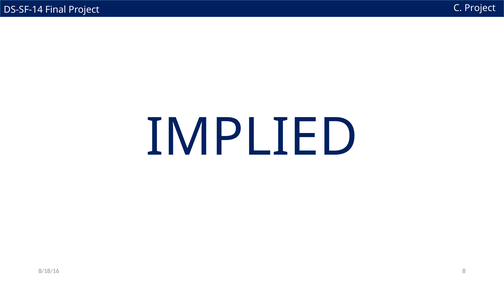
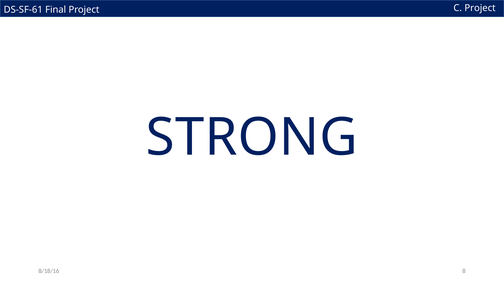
DS-SF-14: DS-SF-14 -> DS-SF-61
IMPLIED: IMPLIED -> STRONG
